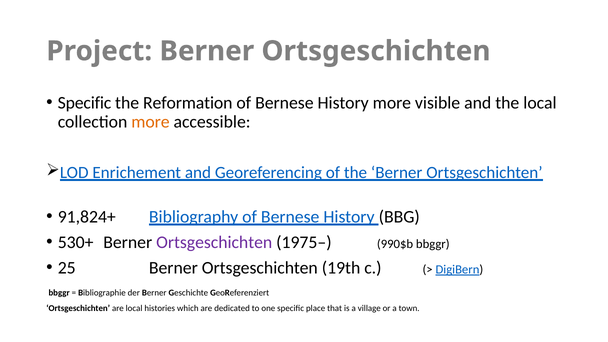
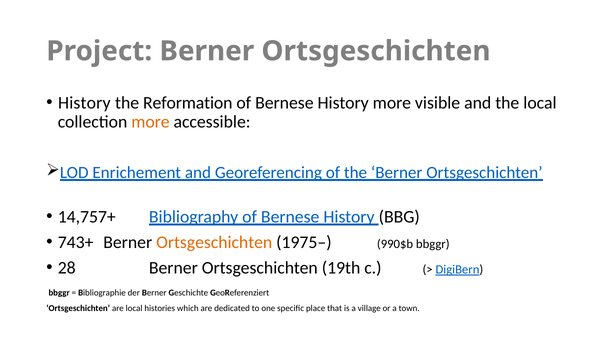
Specific at (84, 103): Specific -> History
91,824+: 91,824+ -> 14,757+
530+: 530+ -> 743+
Ortsgeschichten at (214, 242) colour: purple -> orange
25: 25 -> 28
